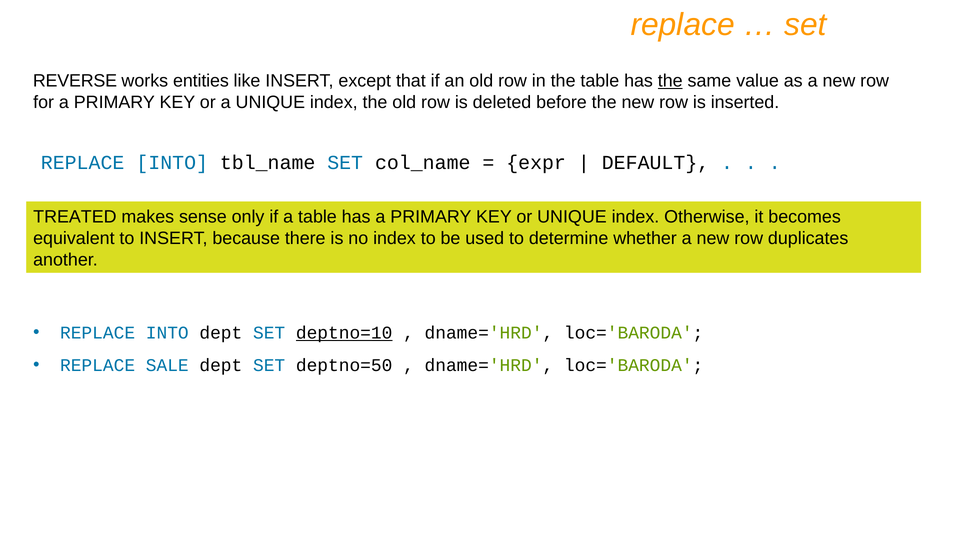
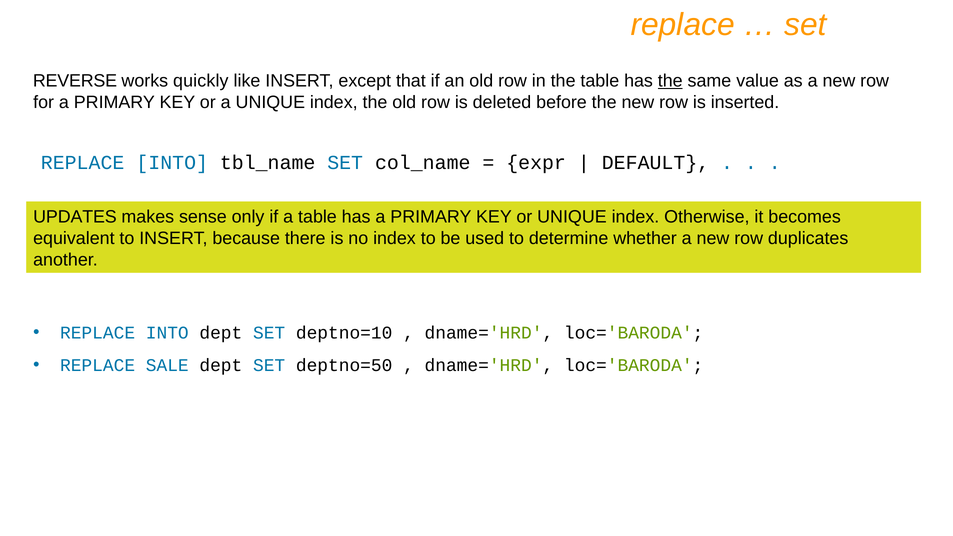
entities: entities -> quickly
TREATED: TREATED -> UPDATES
deptno=10 underline: present -> none
